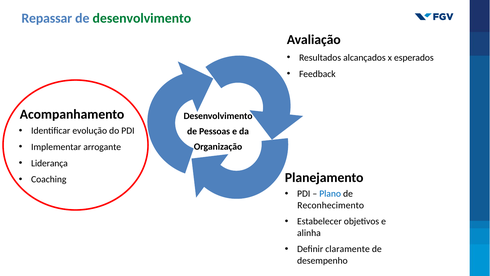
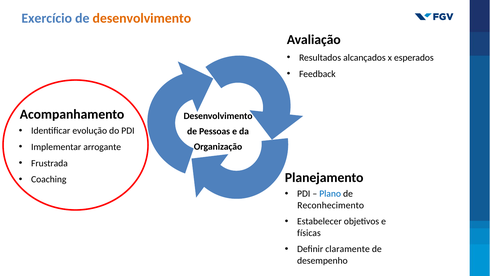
Repassar: Repassar -> Exercício
desenvolvimento at (142, 18) colour: green -> orange
Liderança: Liderança -> Frustrada
alinha: alinha -> físicas
